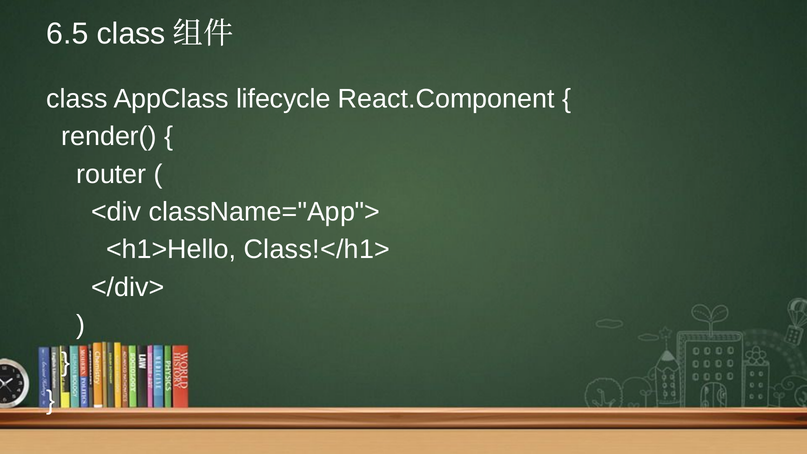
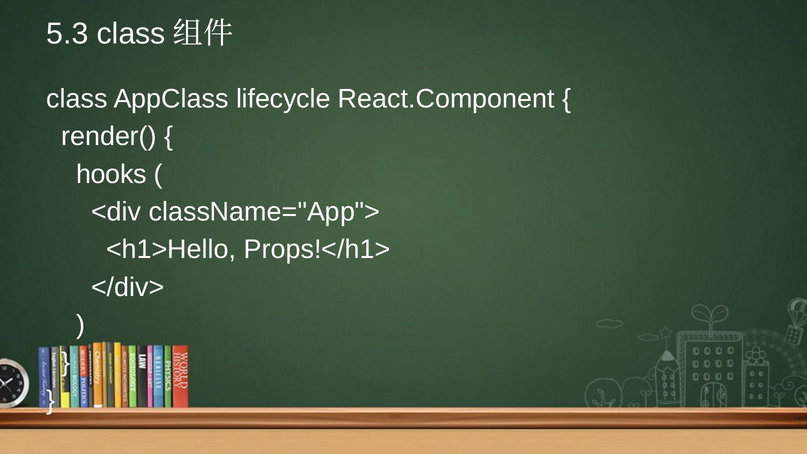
6.5: 6.5 -> 5.3
router: router -> hooks
Class!</h1>: Class!</h1> -> Props!</h1>
